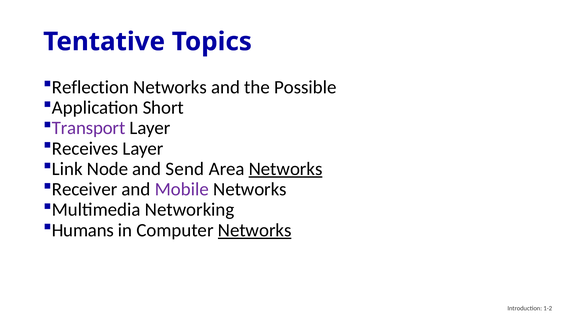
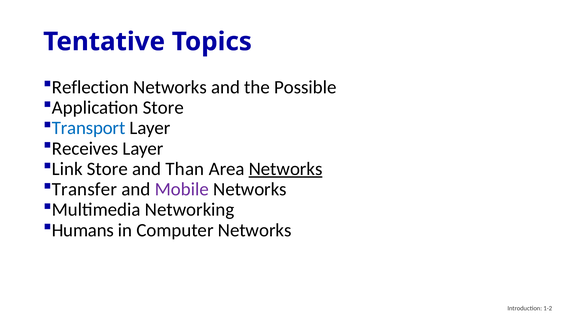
Application Short: Short -> Store
Transport colour: purple -> blue
Link Node: Node -> Store
Send: Send -> Than
Receiver: Receiver -> Transfer
Networks at (255, 230) underline: present -> none
